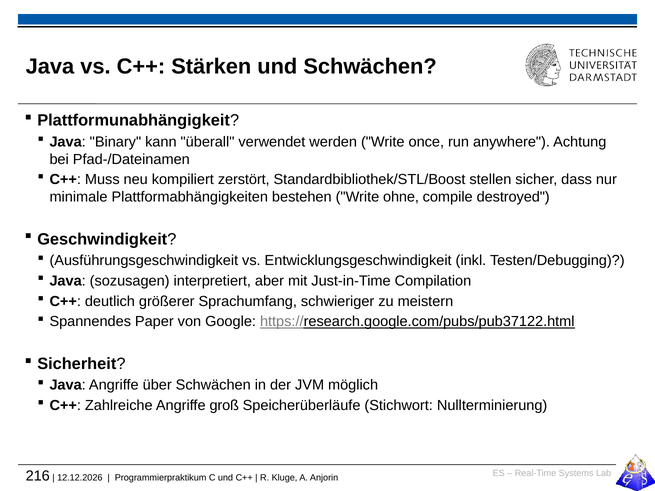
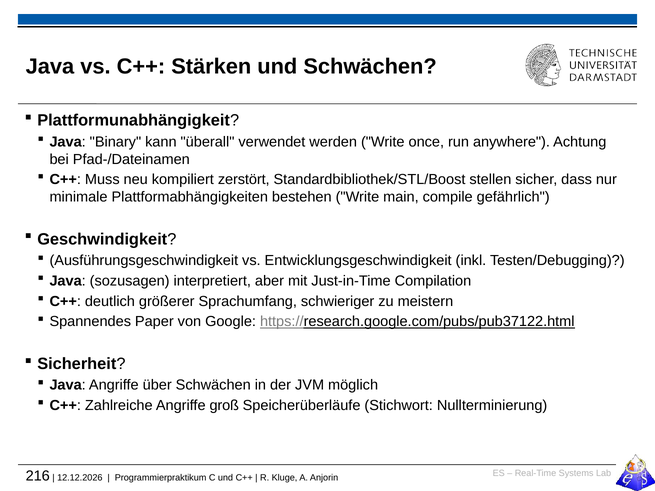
ohne: ohne -> main
destroyed: destroyed -> gefährlich
